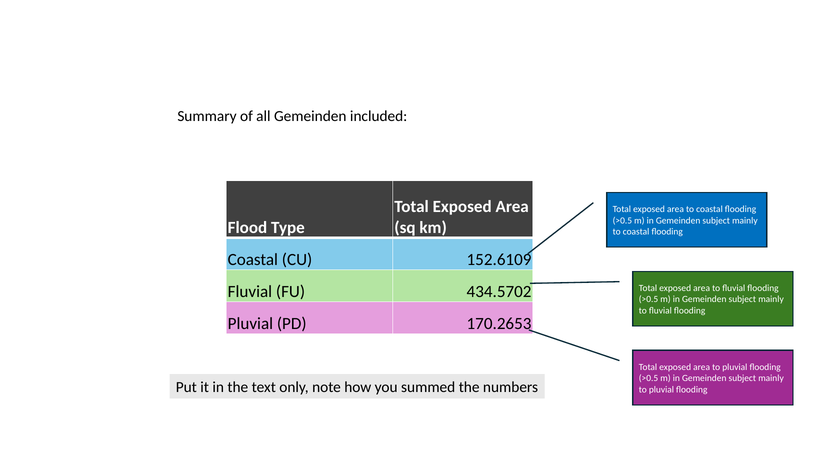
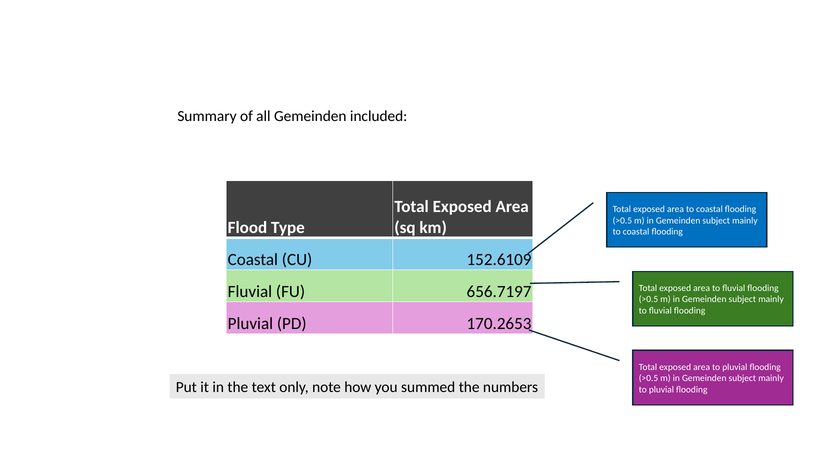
434.5702: 434.5702 -> 656.7197
